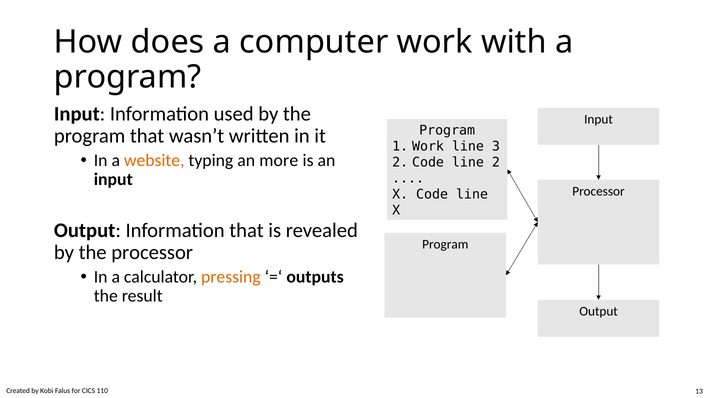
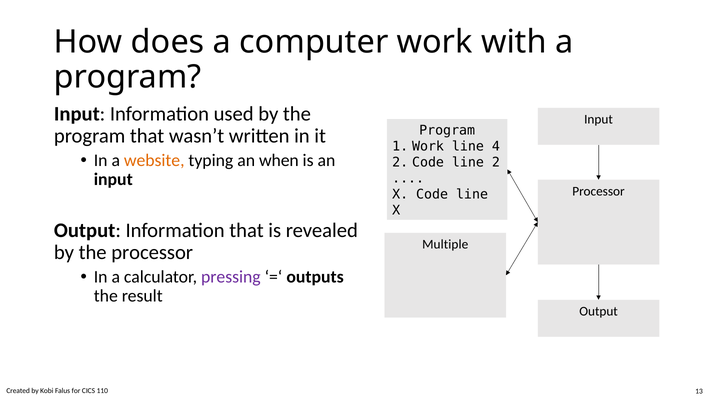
3: 3 -> 4
more: more -> when
Program at (445, 244): Program -> Multiple
pressing colour: orange -> purple
